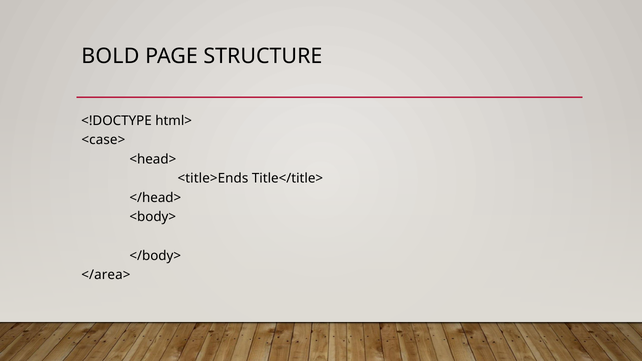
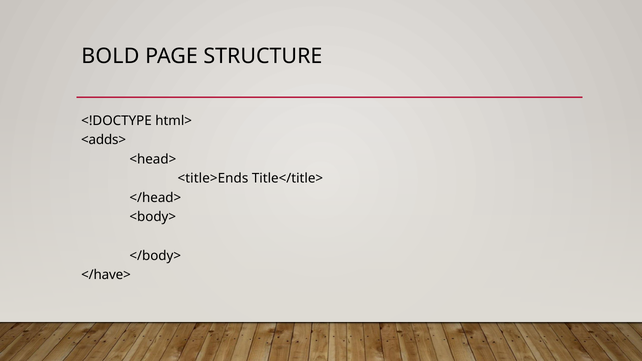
<case>: <case> -> <adds>
</area>: </area> -> </have>
